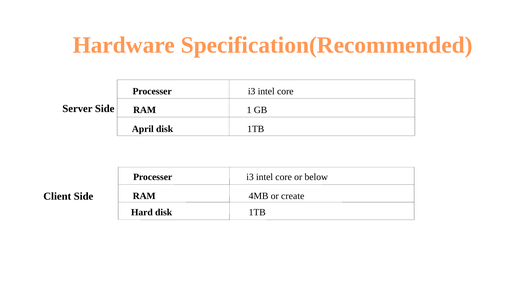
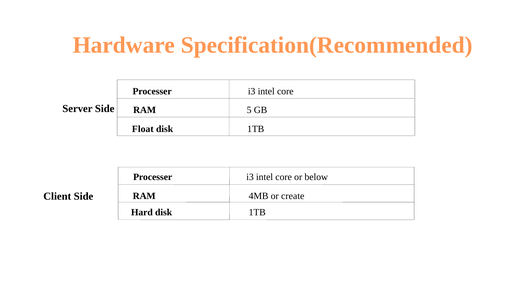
1: 1 -> 5
April: April -> Float
